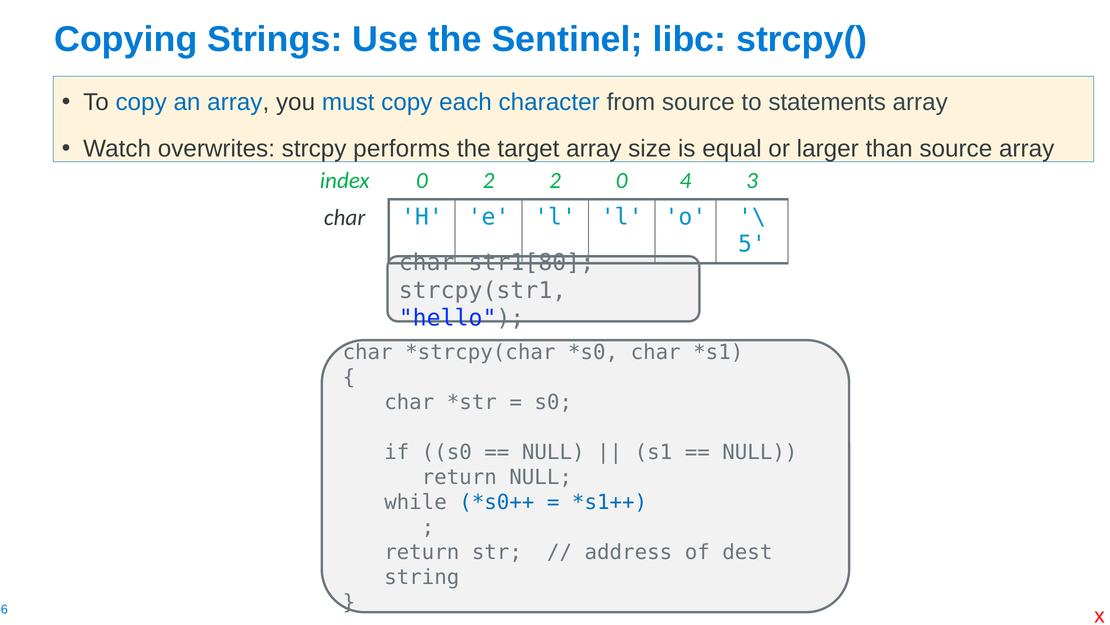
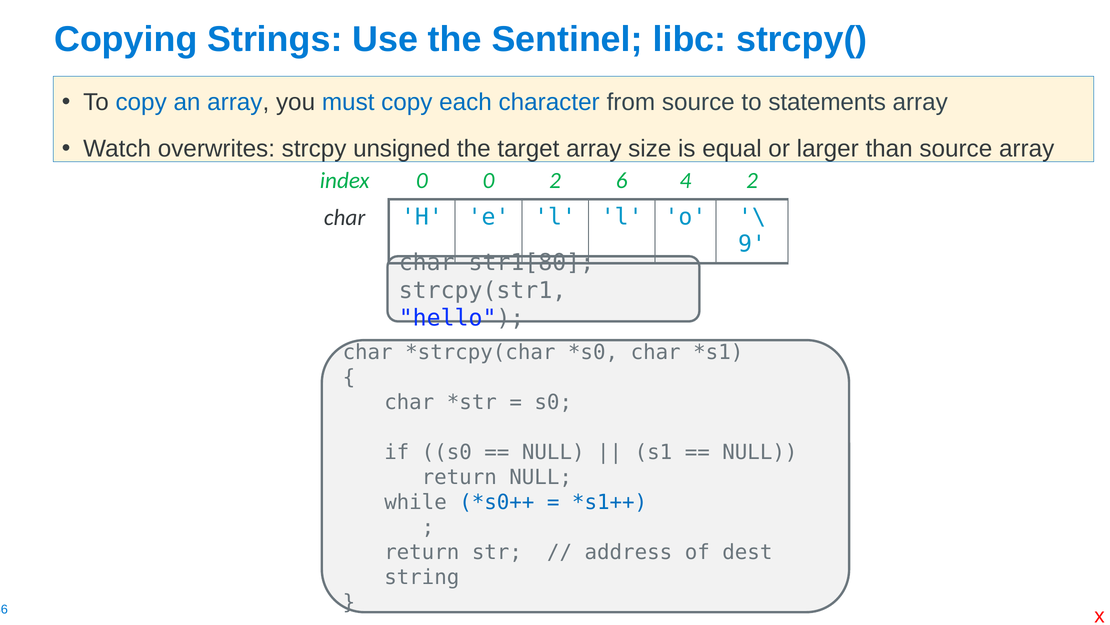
performs: performs -> unsigned
0 2: 2 -> 0
2 0: 0 -> 6
4 3: 3 -> 2
5: 5 -> 9
